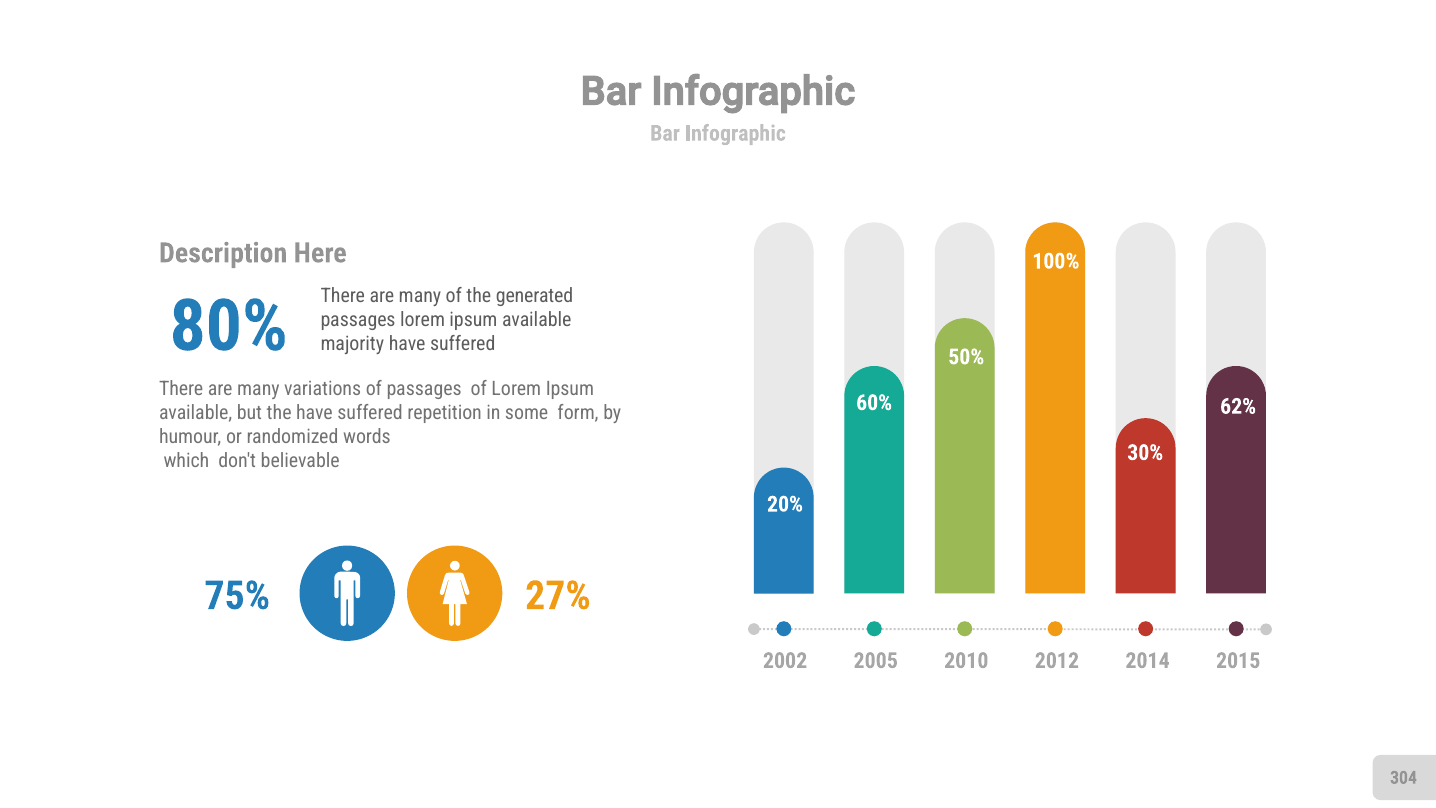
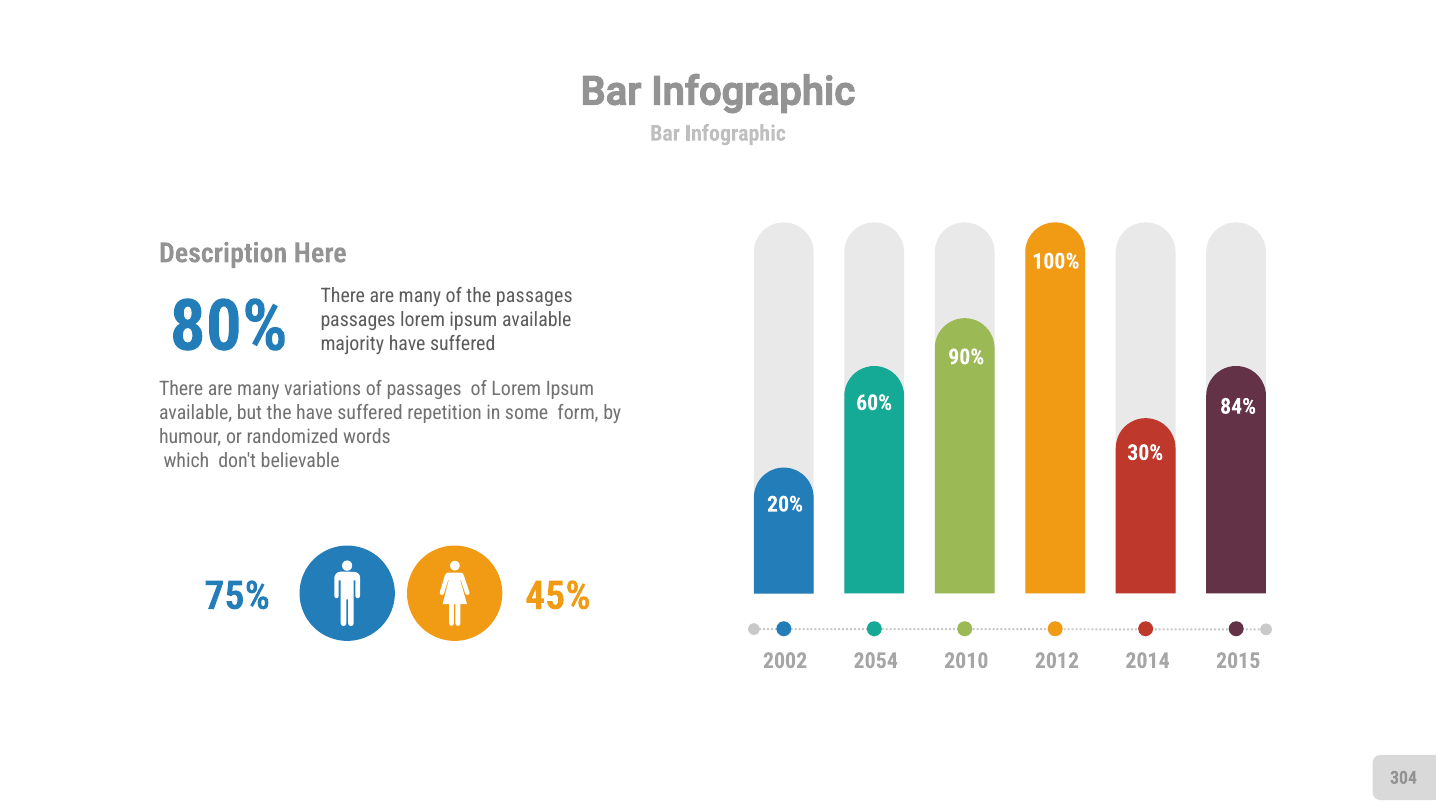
the generated: generated -> passages
50%: 50% -> 90%
62%: 62% -> 84%
27%: 27% -> 45%
2005: 2005 -> 2054
